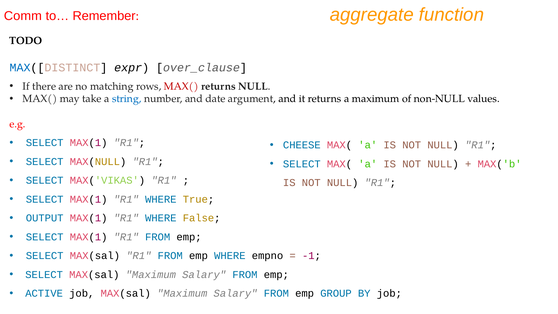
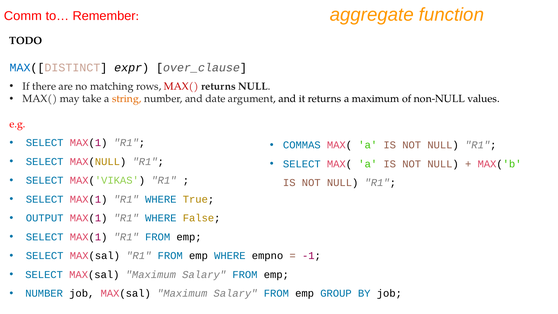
string colour: blue -> orange
CHEESE: CHEESE -> COMMAS
ACTIVE at (44, 293): ACTIVE -> NUMBER
